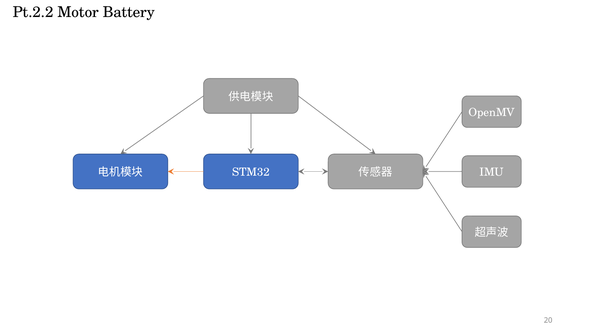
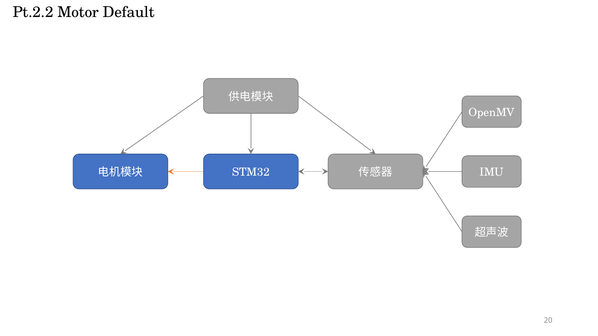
Battery: Battery -> Default
